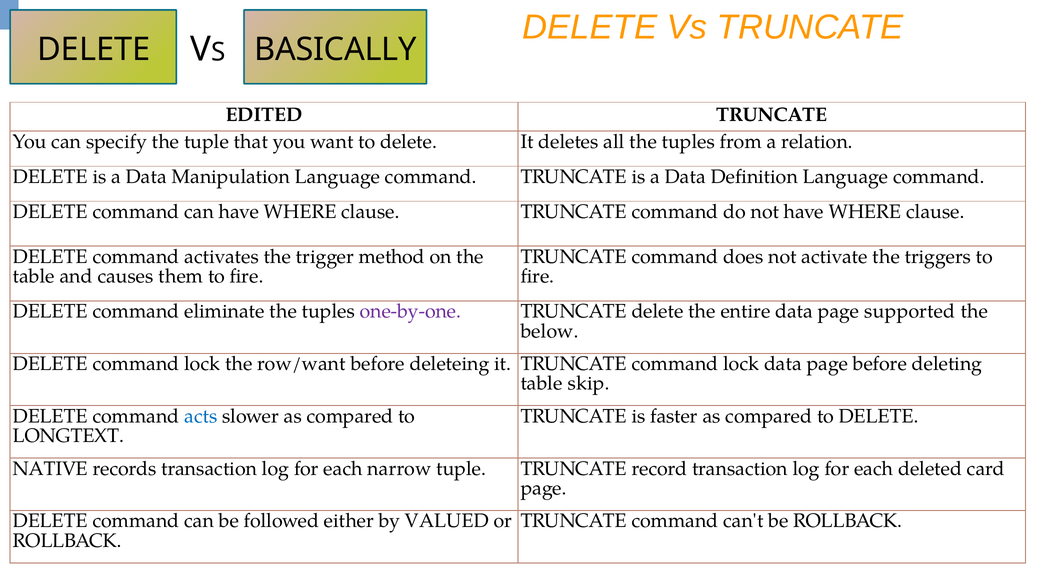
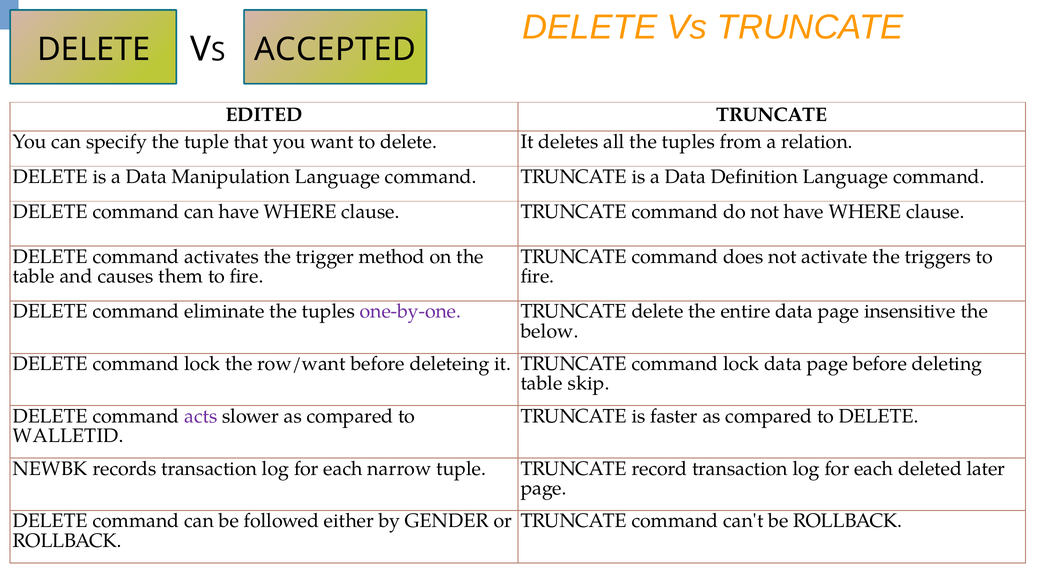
BASICALLY: BASICALLY -> ACCEPTED
supported: supported -> insensitive
acts colour: blue -> purple
LONGTEXT: LONGTEXT -> WALLETID
NATIVE: NATIVE -> NEWBK
card: card -> later
VALUED: VALUED -> GENDER
